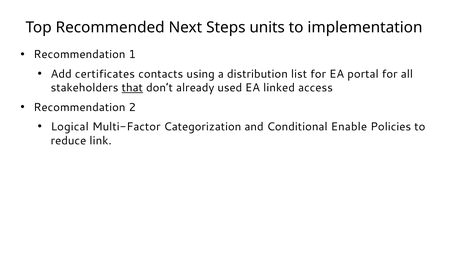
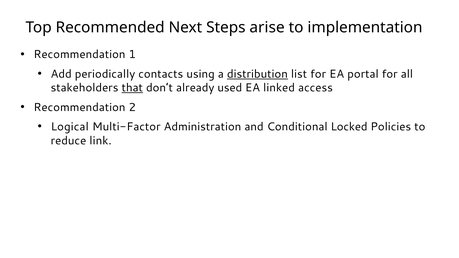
units: units -> arise
certificates: certificates -> periodically
distribution underline: none -> present
Categorization: Categorization -> Administration
Enable: Enable -> Locked
